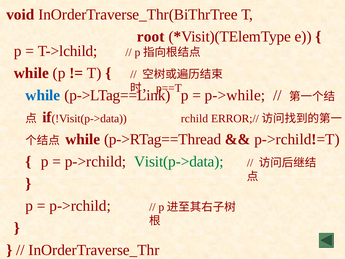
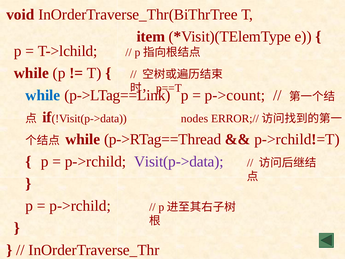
root: root -> item
p->while: p->while -> p->count
rchild: rchild -> nodes
Visit(p->data colour: green -> purple
